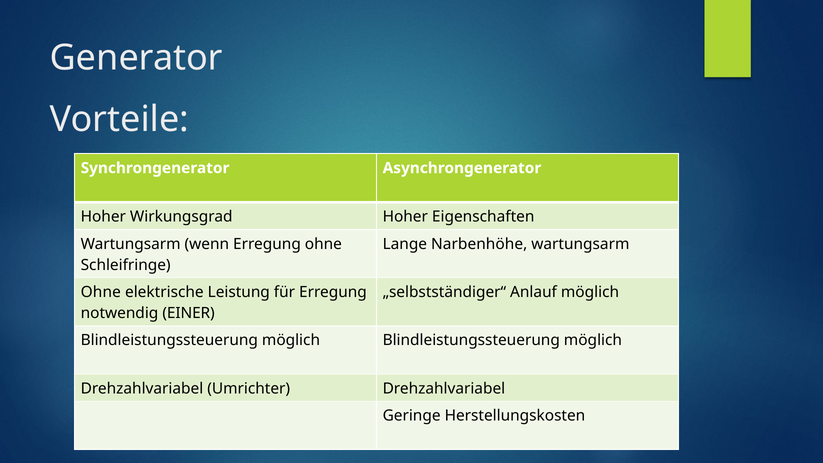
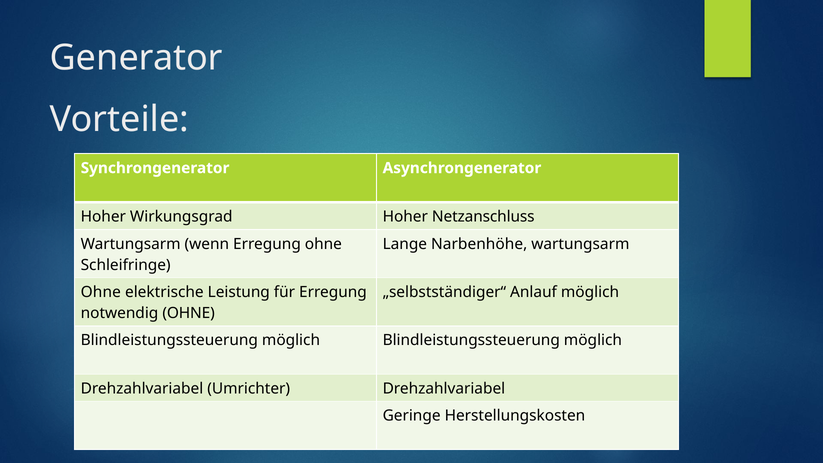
Eigenschaften: Eigenschaften -> Netzanschluss
notwendig EINER: EINER -> OHNE
